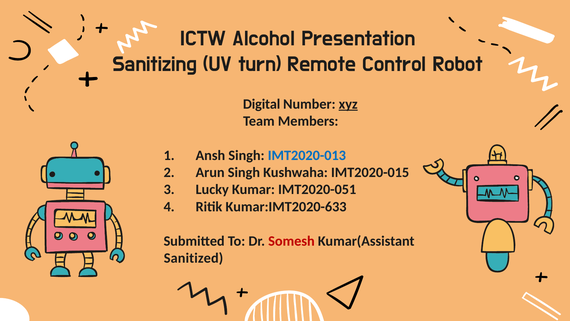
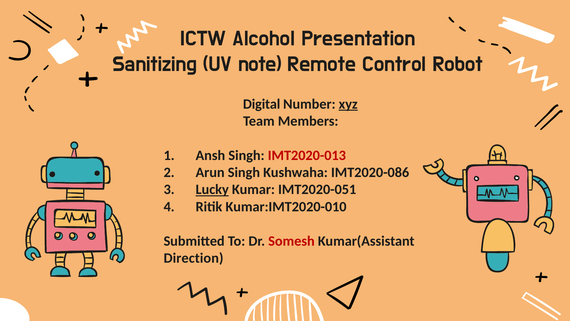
turn: turn -> note
IMT2020-013 colour: blue -> red
IMT2020-015: IMT2020-015 -> IMT2020-086
Lucky underline: none -> present
Kumar:IMT2020-633: Kumar:IMT2020-633 -> Kumar:IMT2020-010
Sanitized: Sanitized -> Direction
